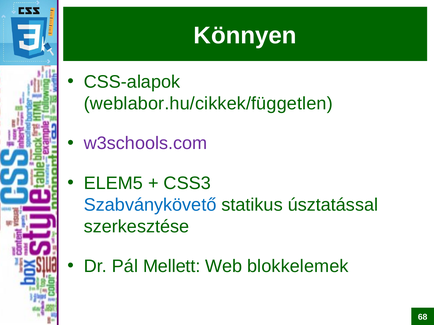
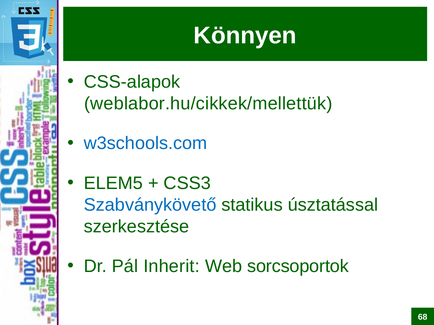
weblabor.hu/cikkek/független: weblabor.hu/cikkek/független -> weblabor.hu/cikkek/mellettük
w3schools.com colour: purple -> blue
Mellett: Mellett -> Inherit
blokkelemek: blokkelemek -> sorcsoportok
